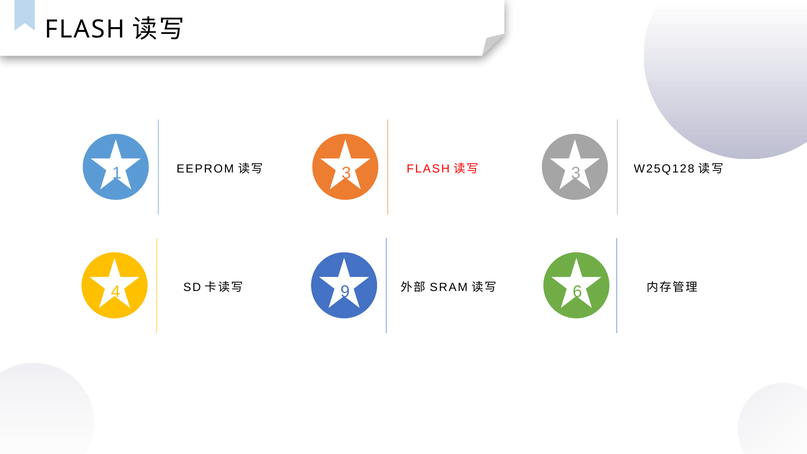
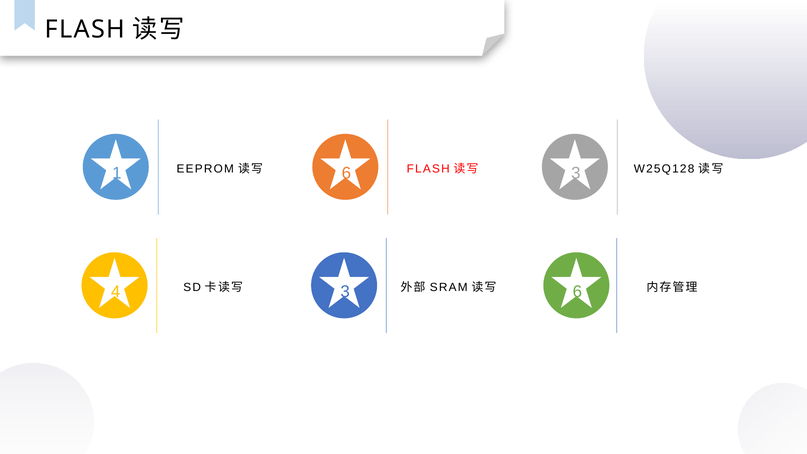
1 3: 3 -> 6
9 at (345, 292): 9 -> 3
